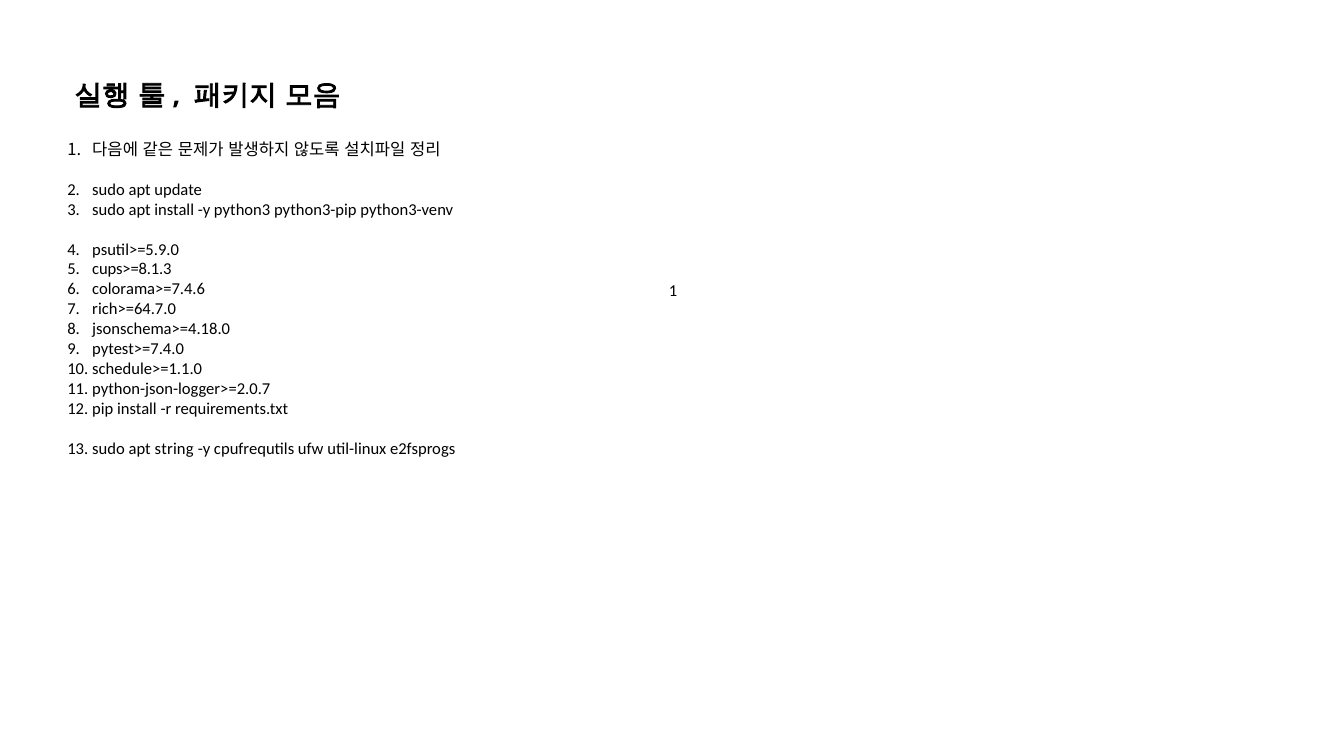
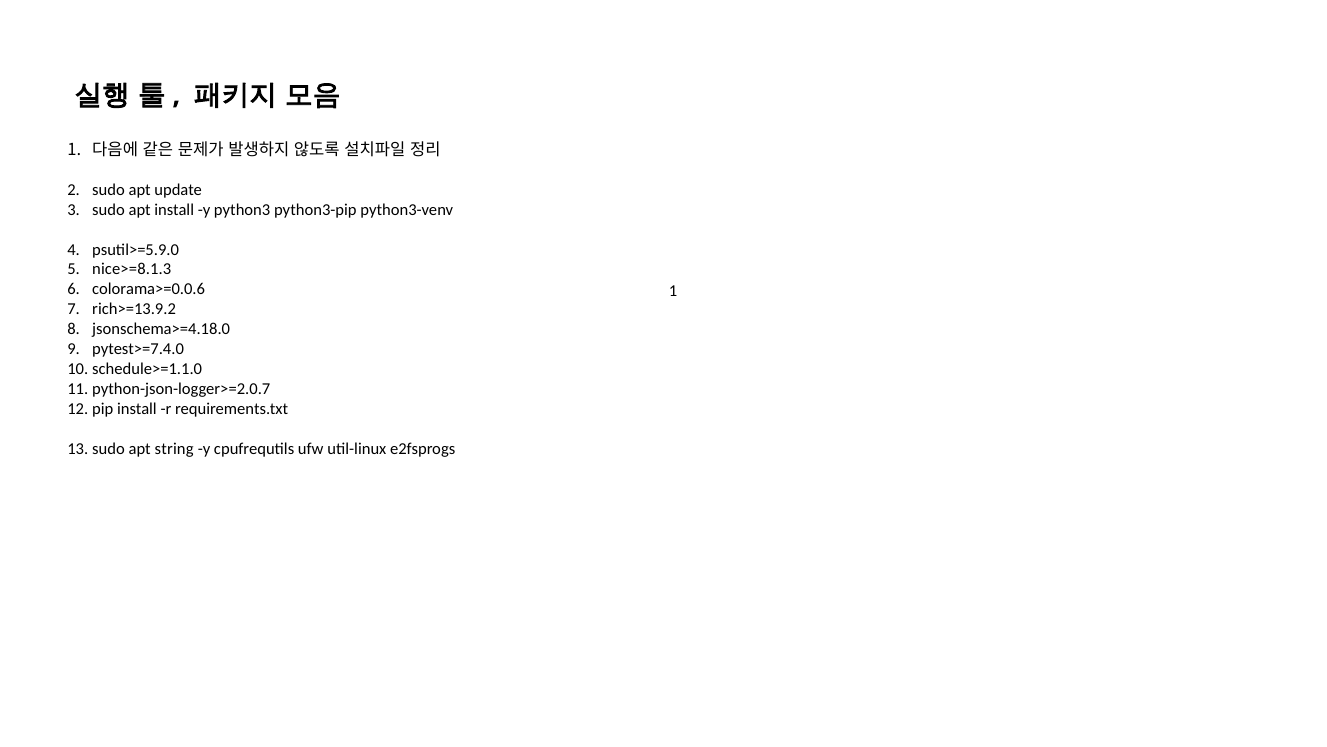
cups>=8.1.3: cups>=8.1.3 -> nice>=8.1.3
colorama>=7.4.6: colorama>=7.4.6 -> colorama>=0.0.6
rich>=64.7.0: rich>=64.7.0 -> rich>=13.9.2
